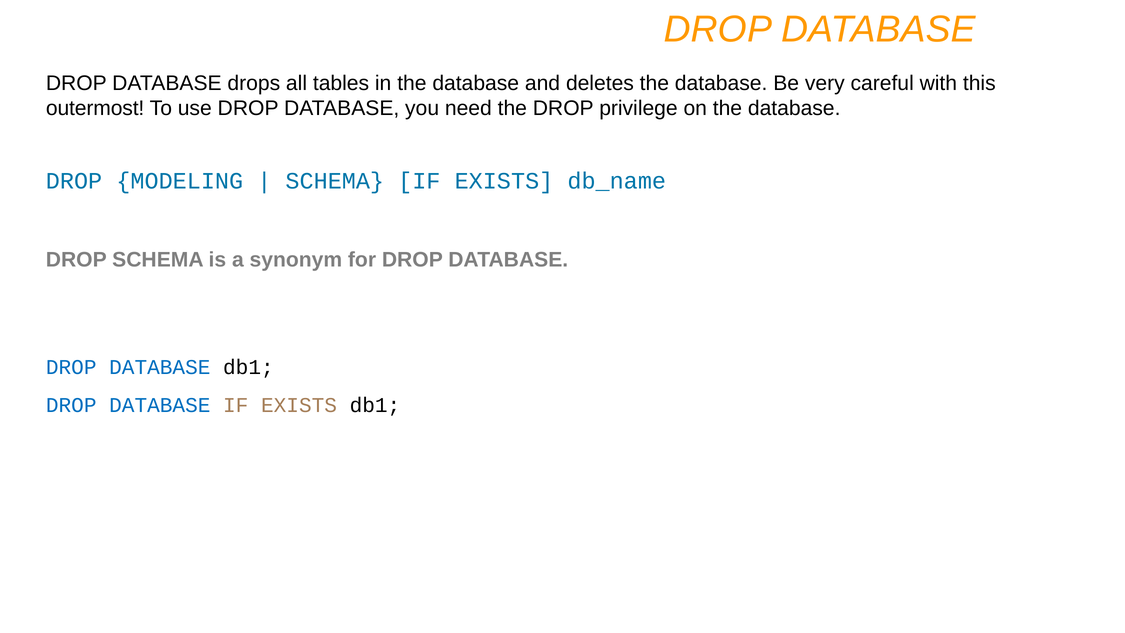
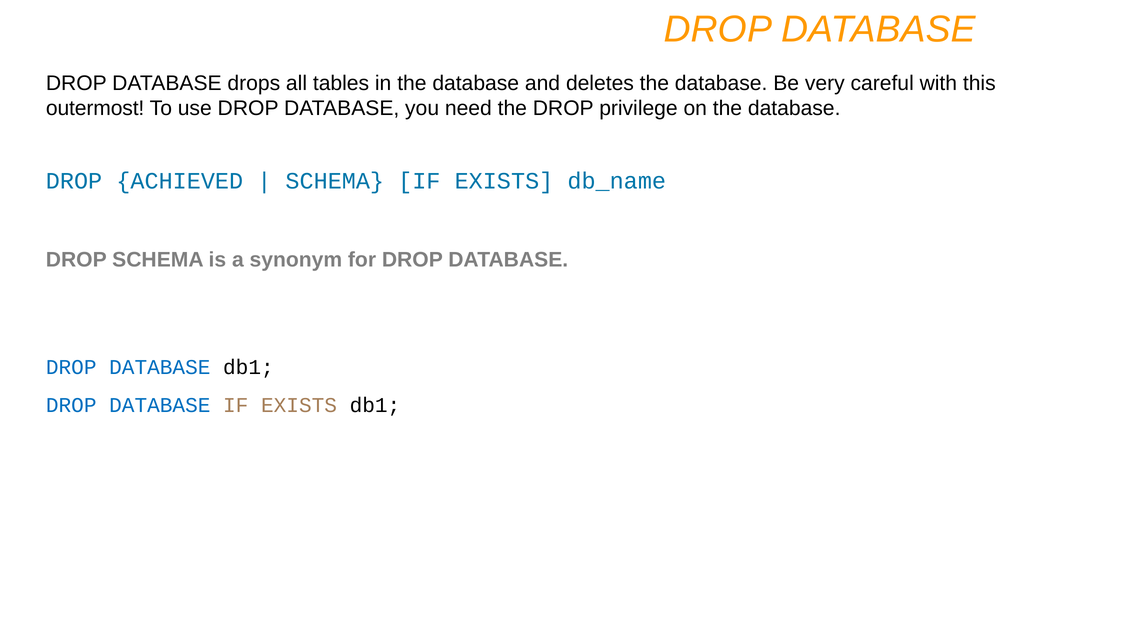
MODELING: MODELING -> ACHIEVED
